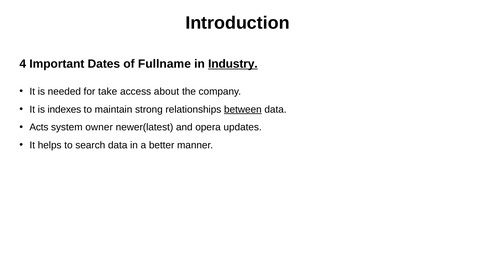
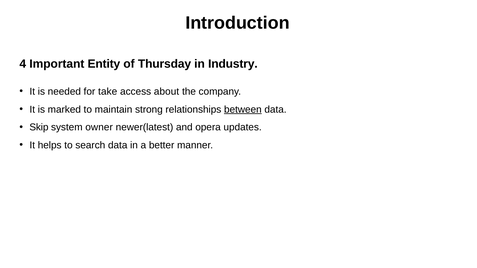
Dates: Dates -> Entity
Fullname: Fullname -> Thursday
Industry underline: present -> none
indexes: indexes -> marked
Acts: Acts -> Skip
